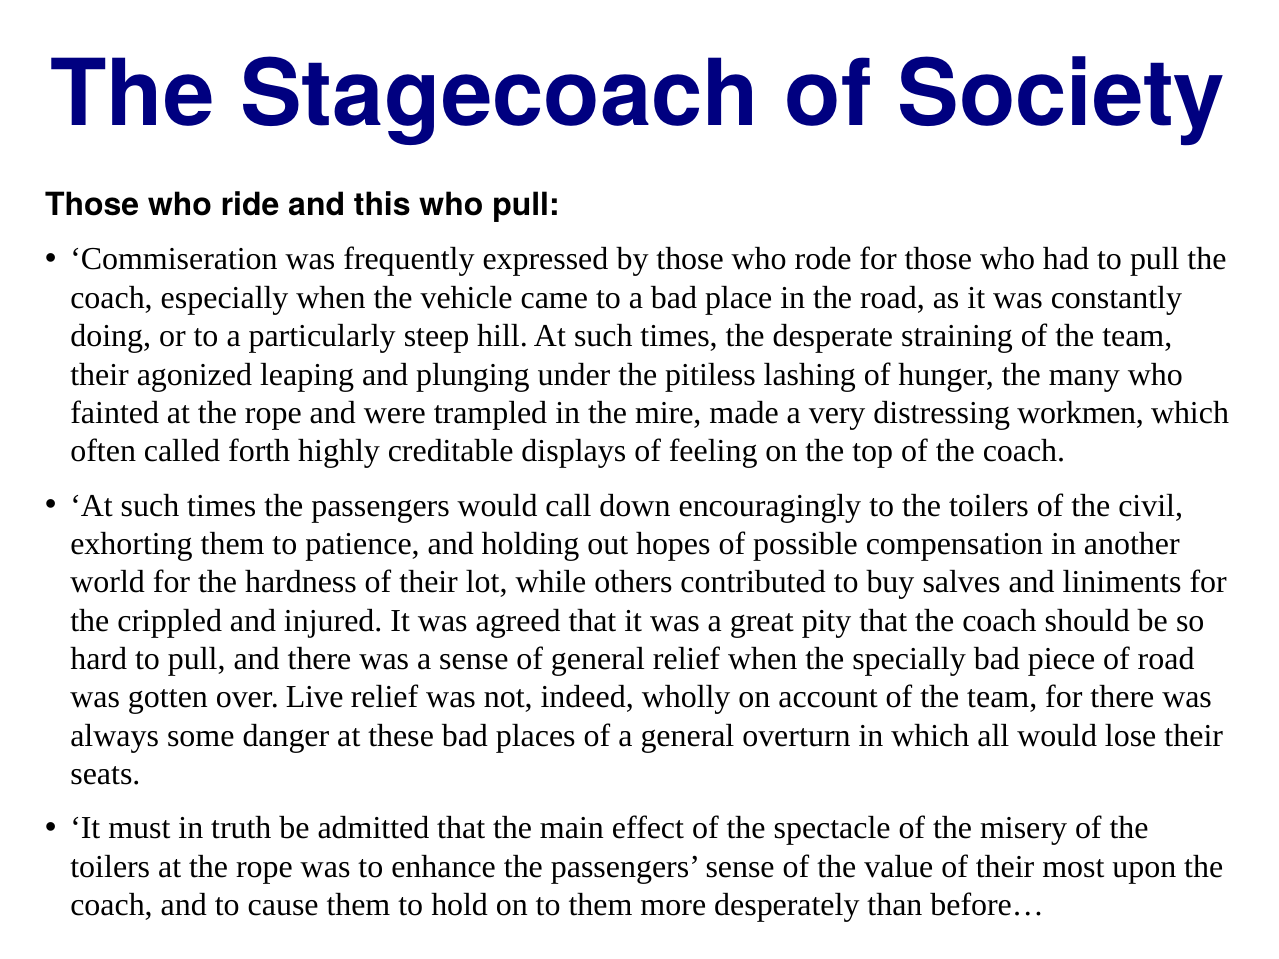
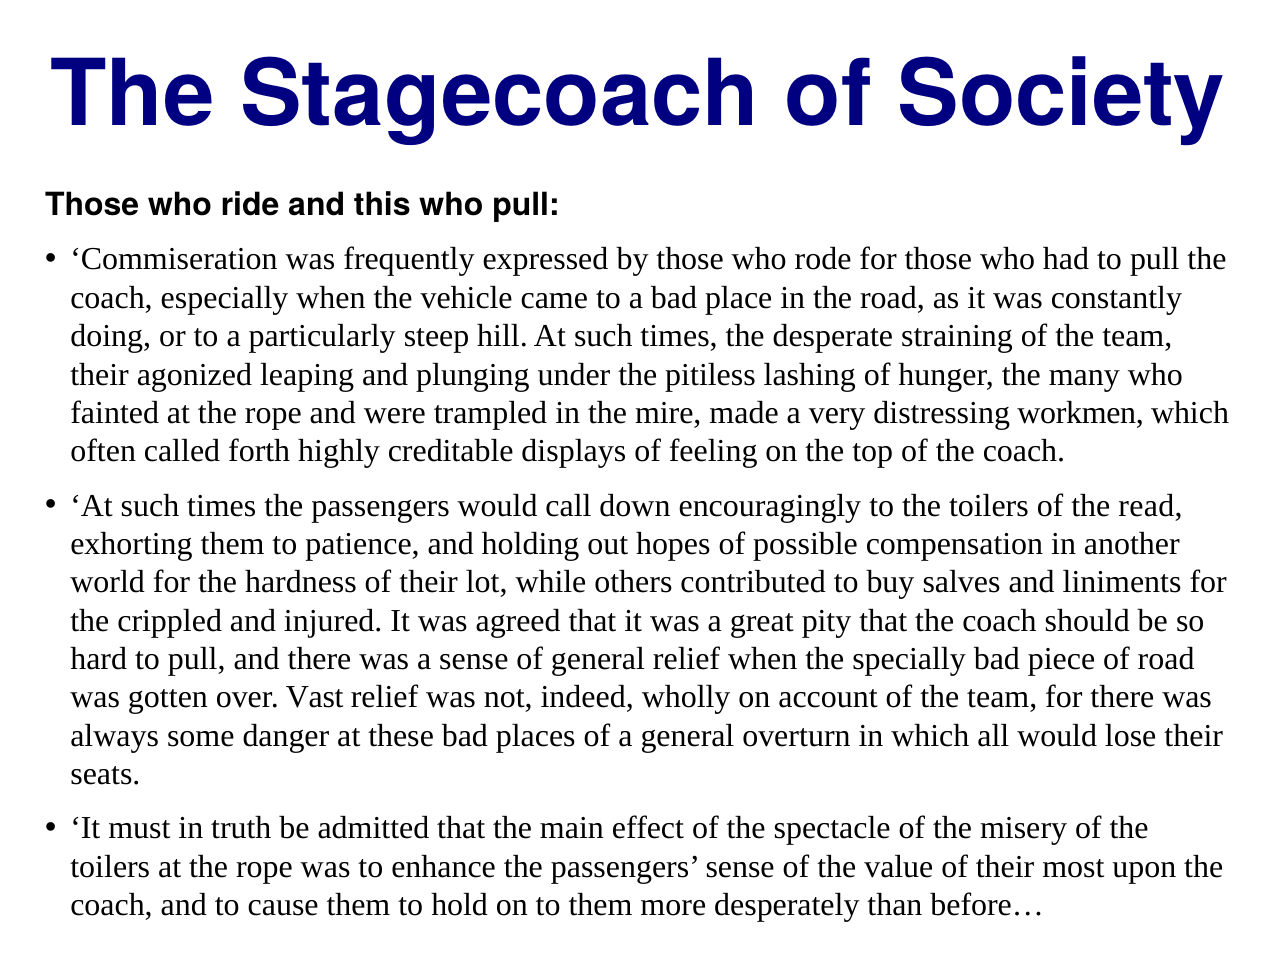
civil: civil -> read
Live: Live -> Vast
